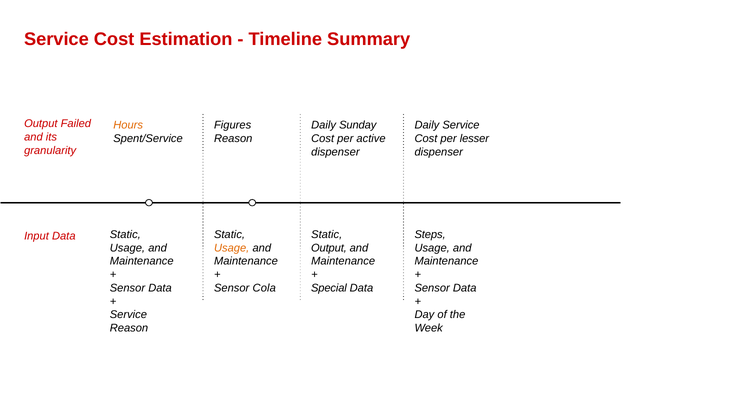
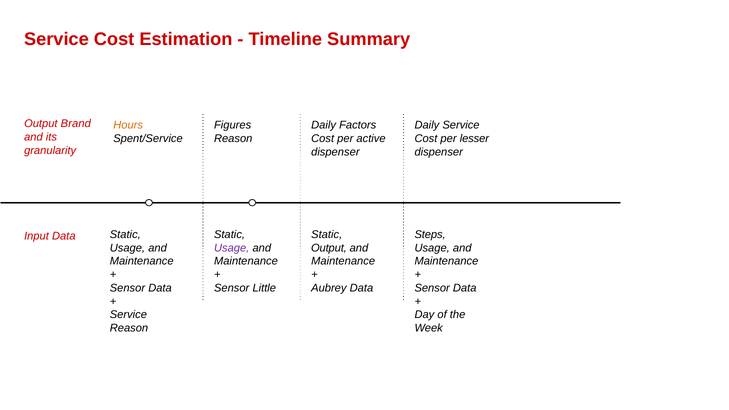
Failed: Failed -> Brand
Sunday: Sunday -> Factors
Usage at (232, 248) colour: orange -> purple
Cola: Cola -> Little
Special: Special -> Aubrey
